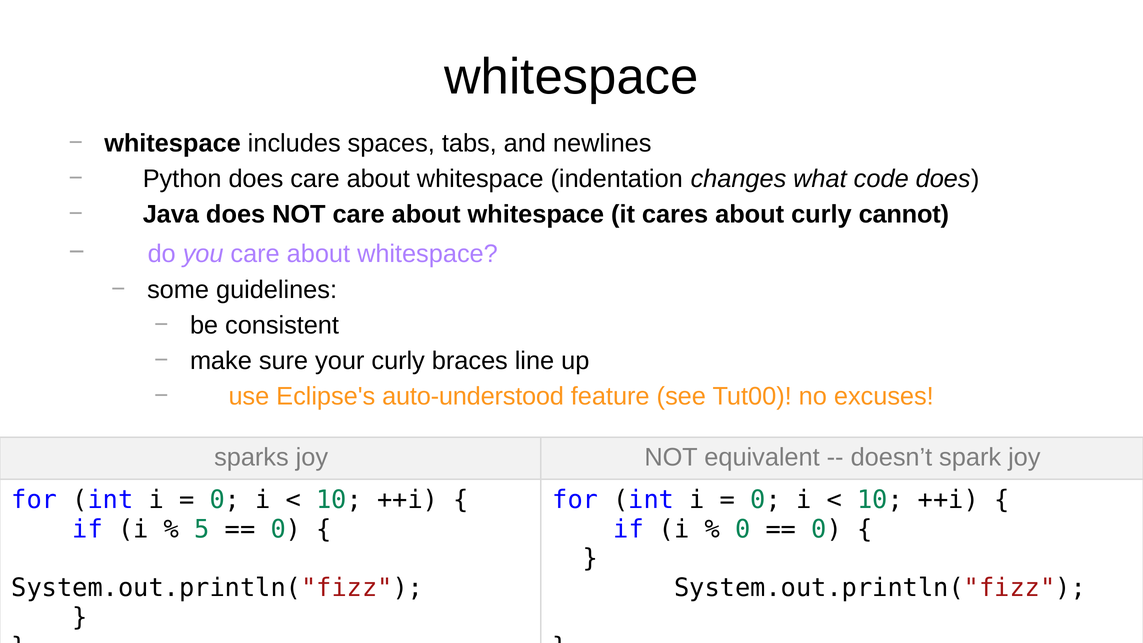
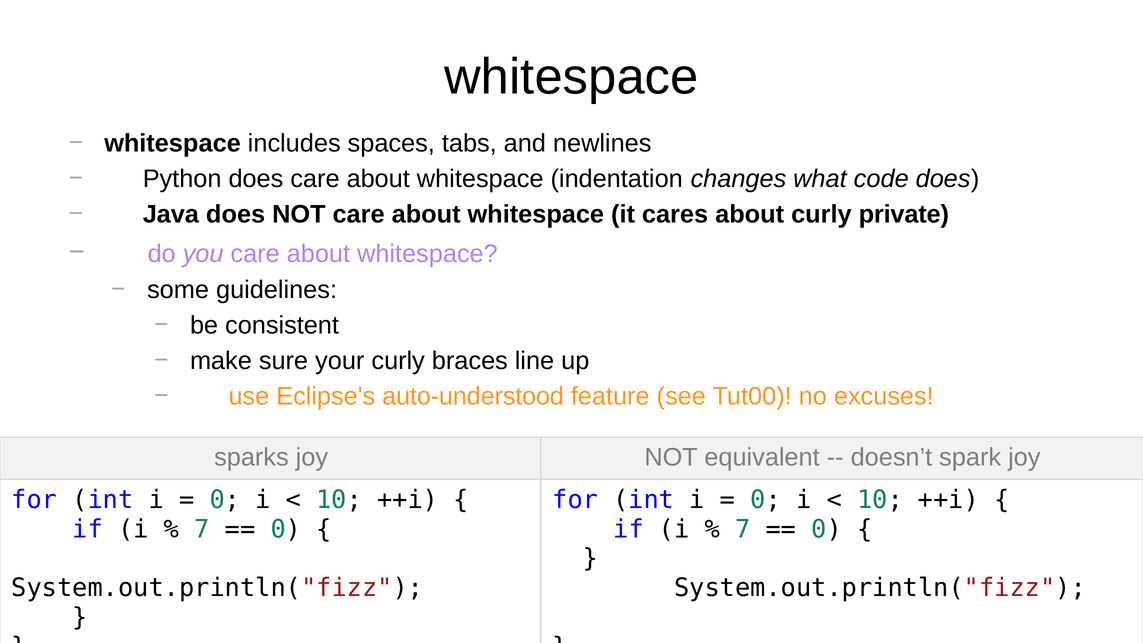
cannot: cannot -> private
5 at (202, 529): 5 -> 7
0 at (743, 529): 0 -> 7
